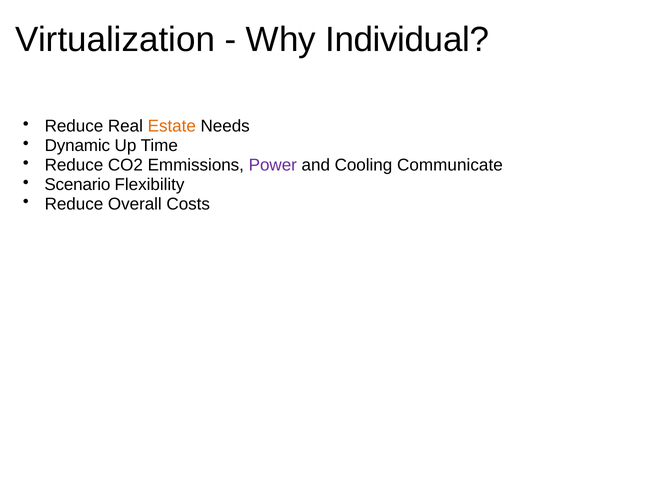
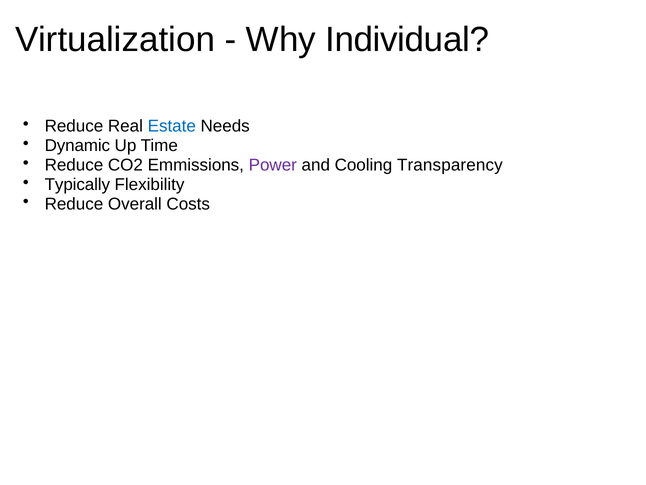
Estate colour: orange -> blue
Communicate: Communicate -> Transparency
Scenario: Scenario -> Typically
